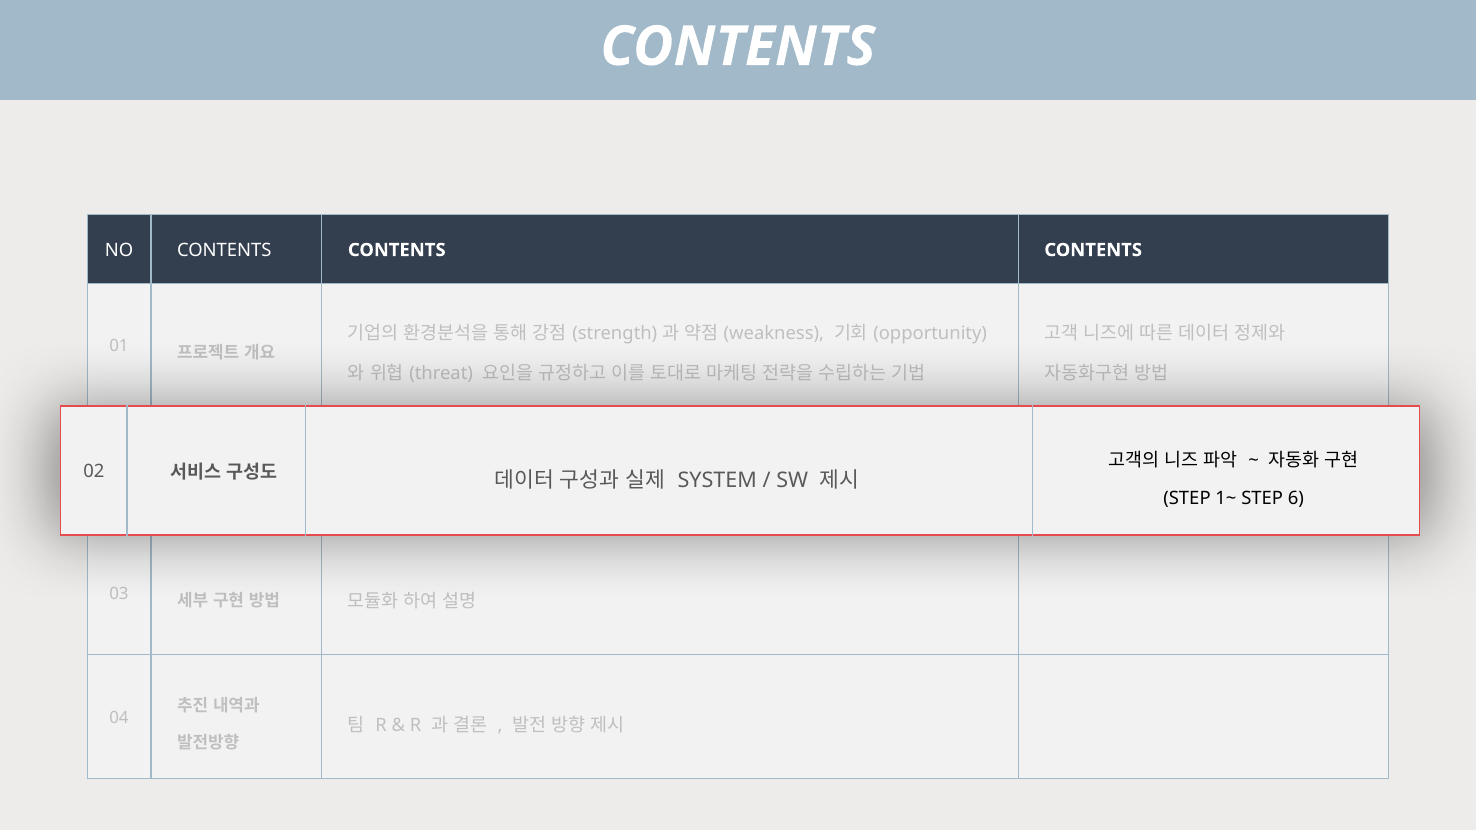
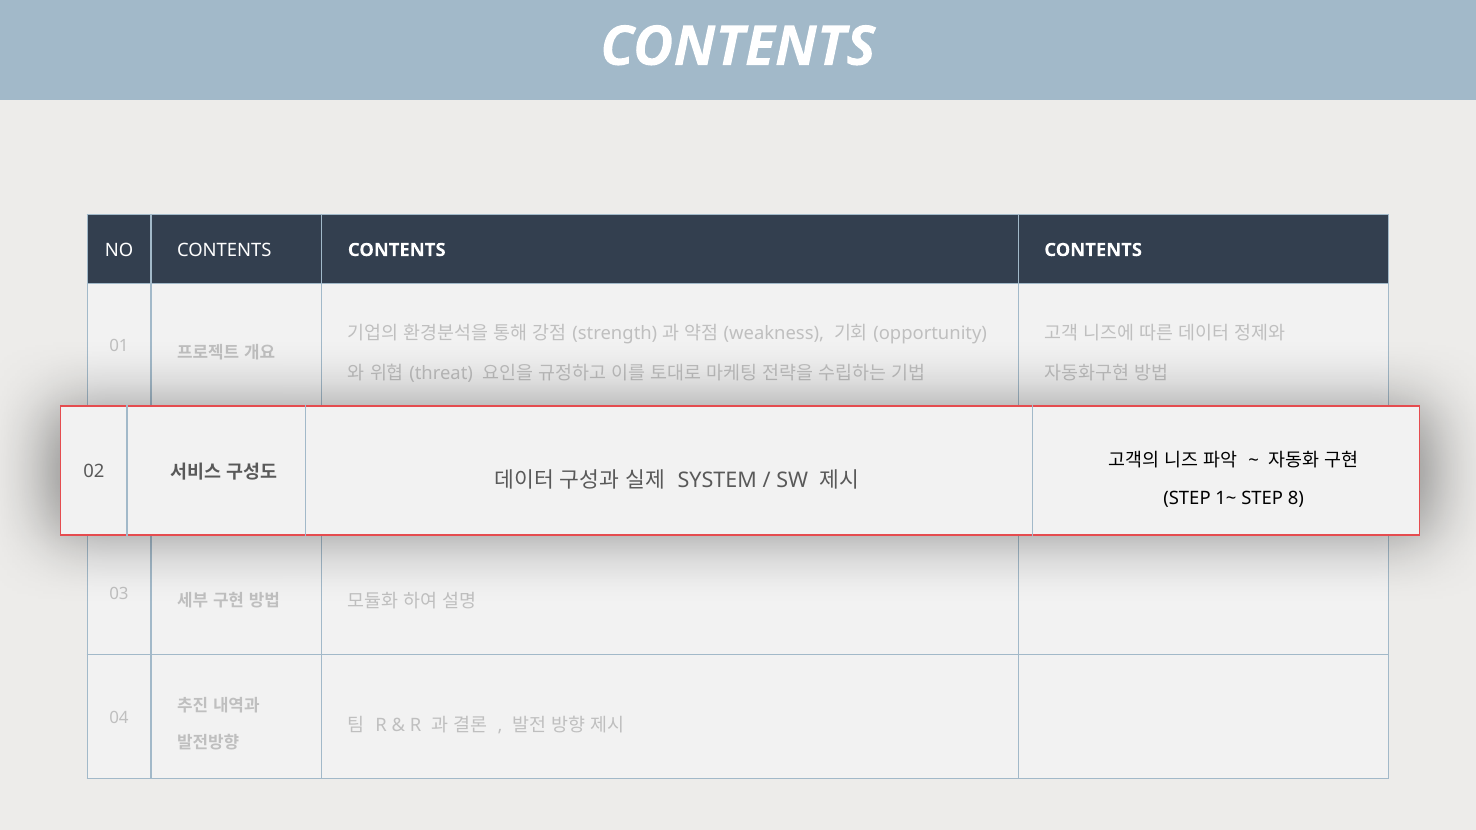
6: 6 -> 8
